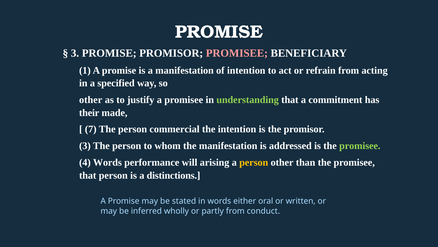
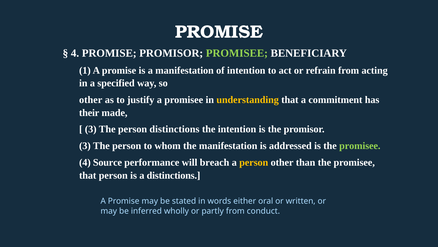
3 at (75, 53): 3 -> 4
PROMISEE at (237, 53) colour: pink -> light green
understanding colour: light green -> yellow
7 at (91, 129): 7 -> 3
person commercial: commercial -> distinctions
4 Words: Words -> Source
arising: arising -> breach
